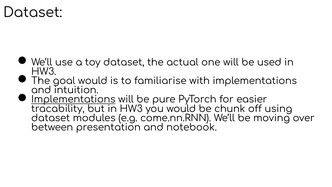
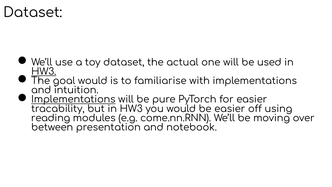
HW3 at (44, 72) underline: none -> present
be chunk: chunk -> easier
dataset at (51, 118): dataset -> reading
